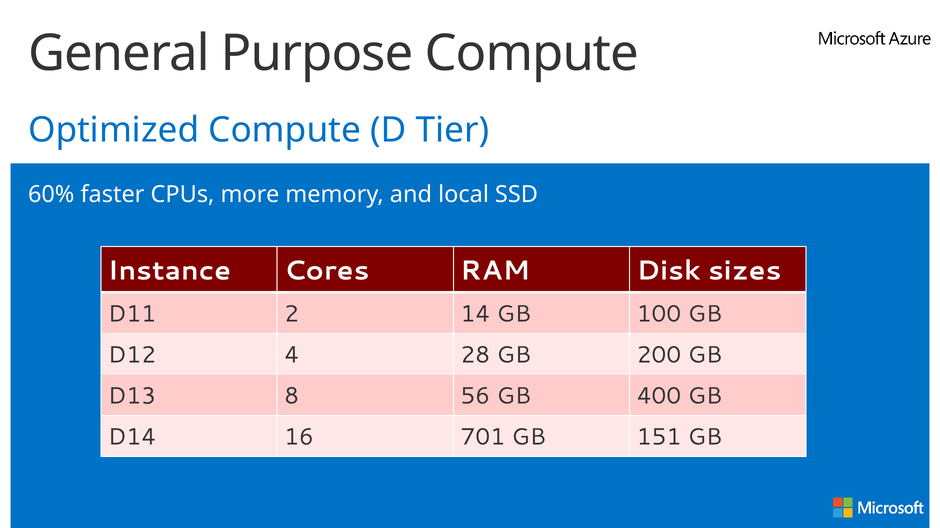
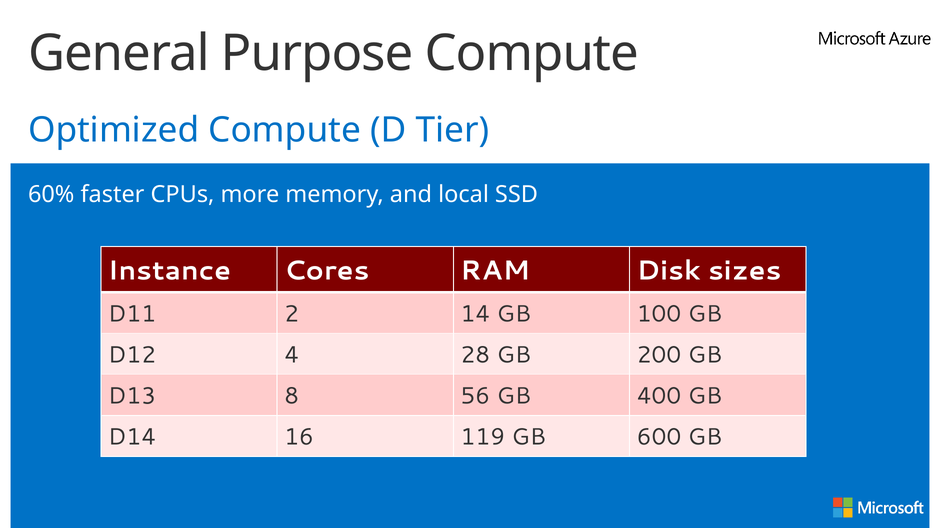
701: 701 -> 119
151: 151 -> 600
